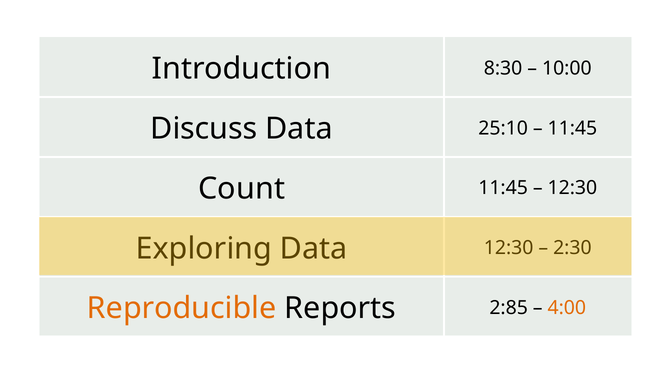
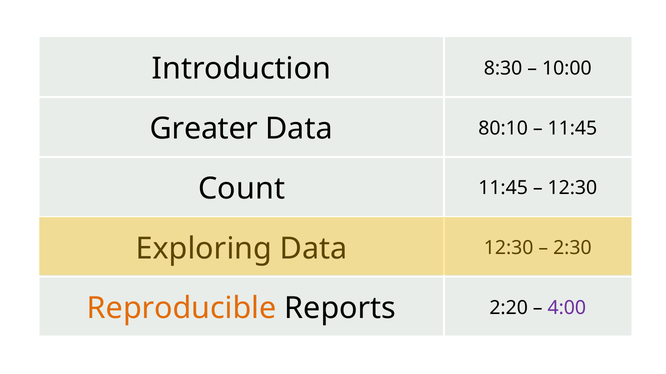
Discuss: Discuss -> Greater
25:10: 25:10 -> 80:10
2:85: 2:85 -> 2:20
4:00 colour: orange -> purple
